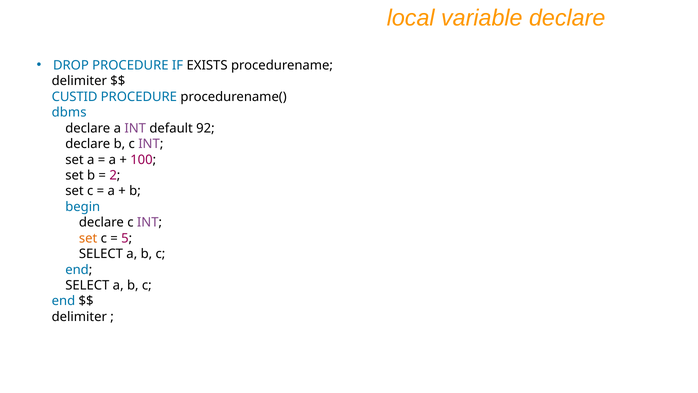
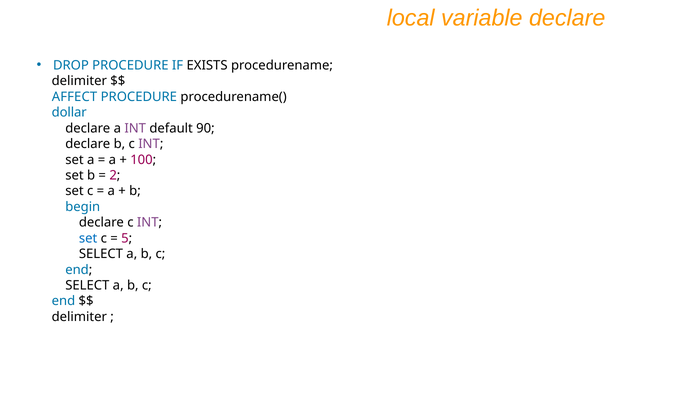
CUSTID: CUSTID -> AFFECT
dbms: dbms -> dollar
92: 92 -> 90
set at (88, 238) colour: orange -> blue
